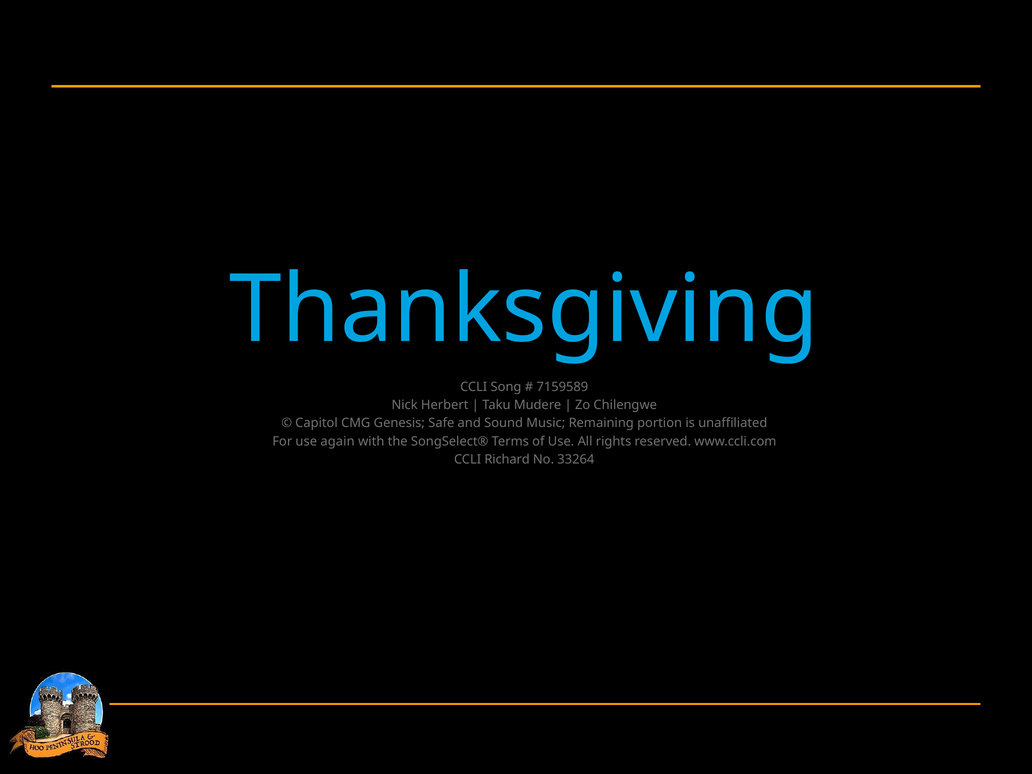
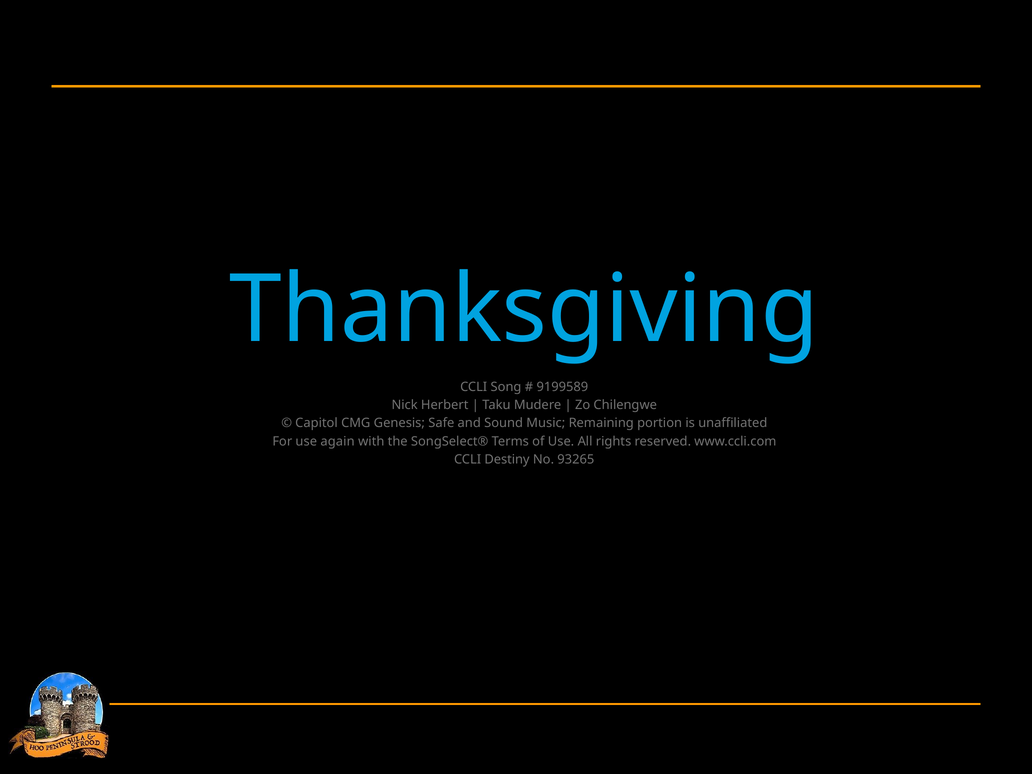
7159589: 7159589 -> 9199589
Richard: Richard -> Destiny
33264: 33264 -> 93265
